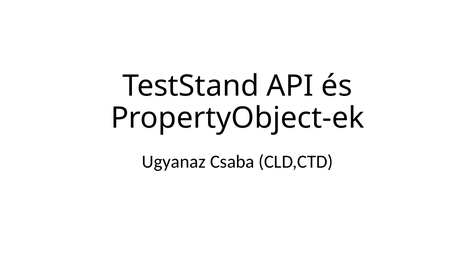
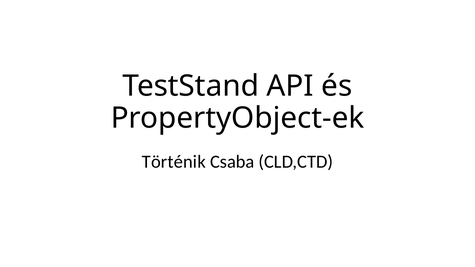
Ugyanaz: Ugyanaz -> Történik
